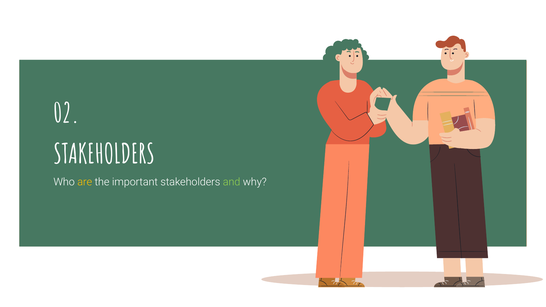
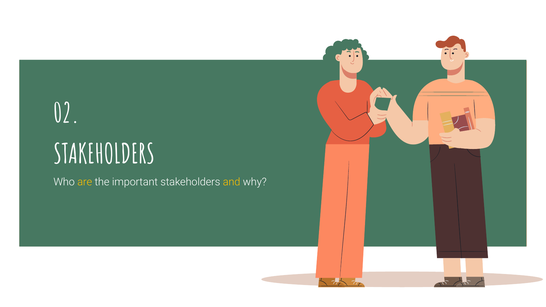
and colour: light green -> yellow
